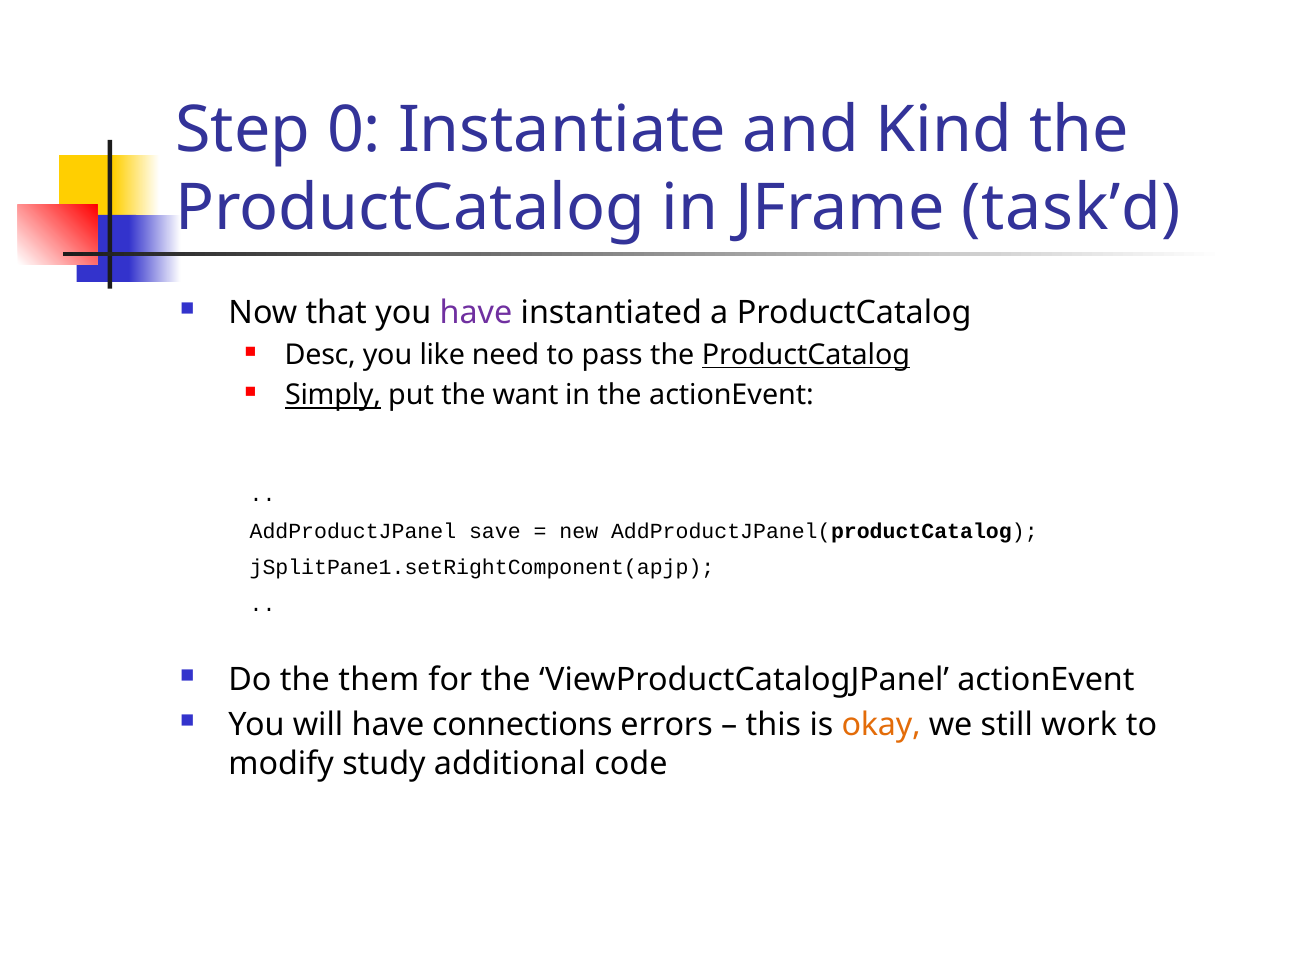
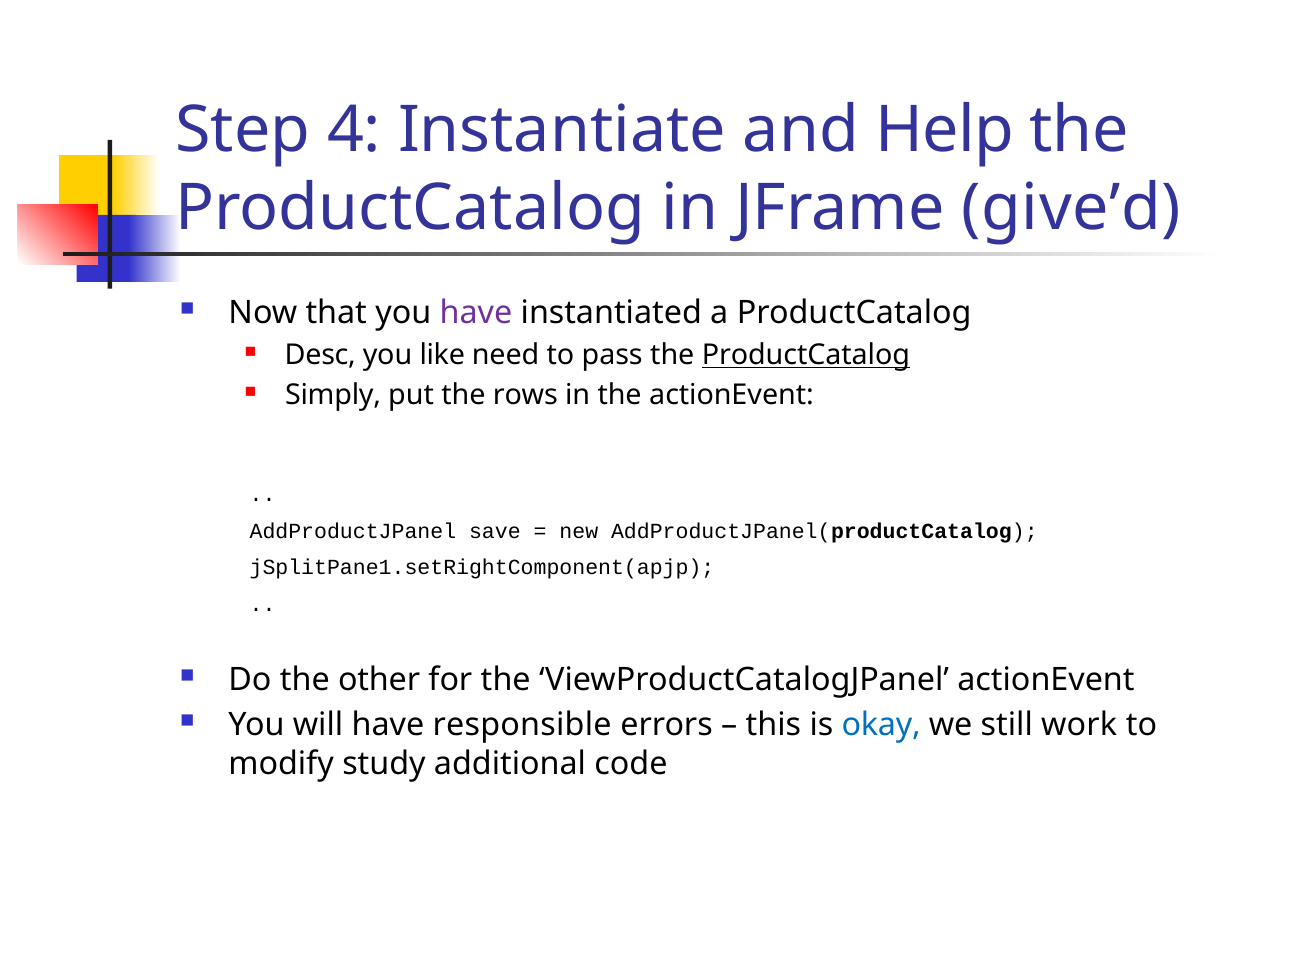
0: 0 -> 4
Kind: Kind -> Help
task’d: task’d -> give’d
Simply underline: present -> none
want: want -> rows
them: them -> other
connections: connections -> responsible
okay colour: orange -> blue
